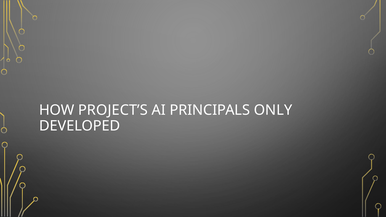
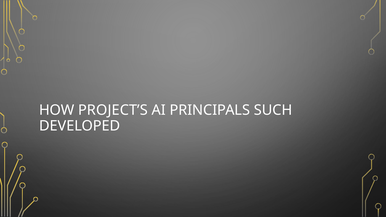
ONLY: ONLY -> SUCH
